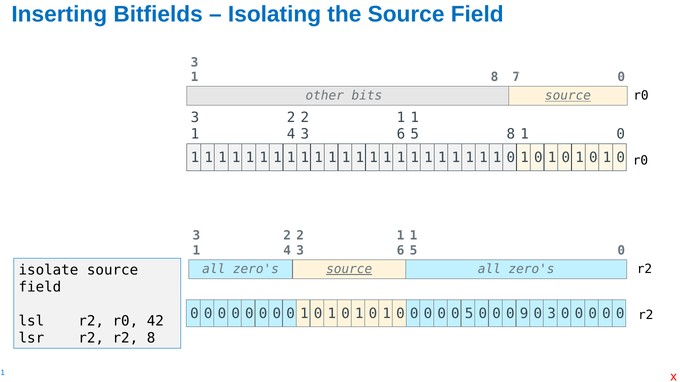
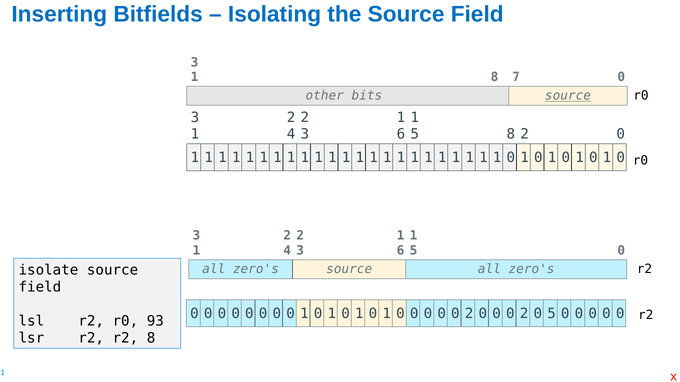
8 1: 1 -> 2
source at (349, 269) underline: present -> none
5 at (469, 314): 5 -> 2
9 at (524, 314): 9 -> 2
3 at (552, 314): 3 -> 5
42: 42 -> 93
